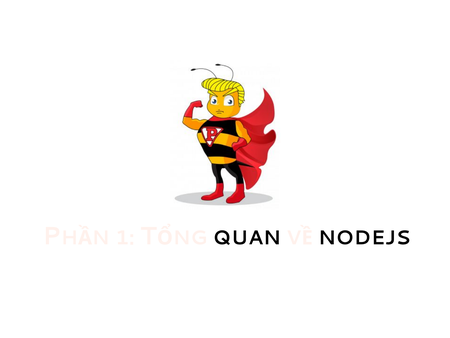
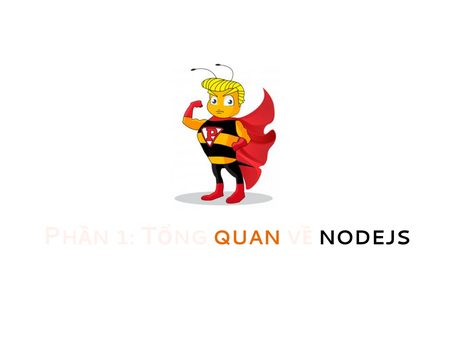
QUAN colour: black -> orange
